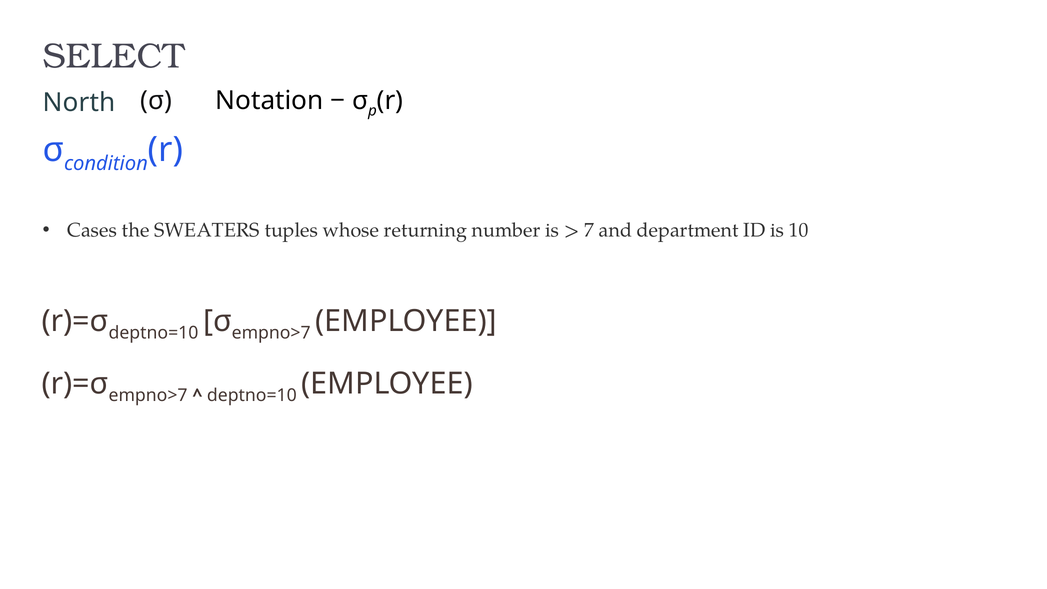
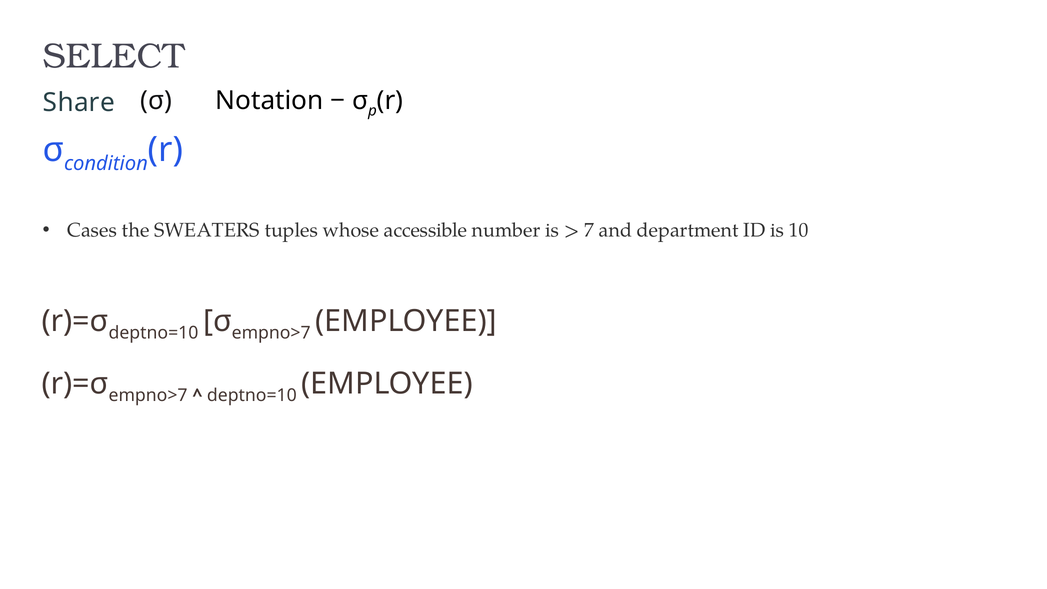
North: North -> Share
returning: returning -> accessible
